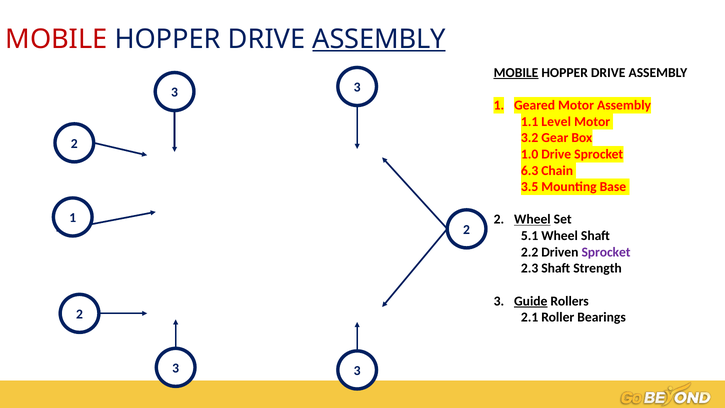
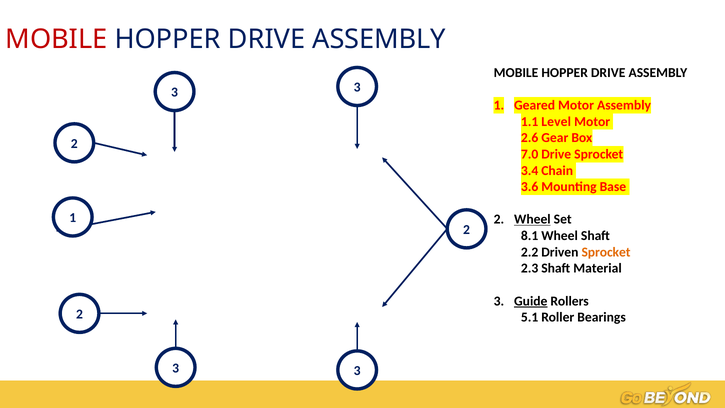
ASSEMBLY at (379, 39) underline: present -> none
MOBILE at (516, 73) underline: present -> none
3.2: 3.2 -> 2.6
1.0: 1.0 -> 7.0
6.3: 6.3 -> 3.4
3.5: 3.5 -> 3.6
5.1: 5.1 -> 8.1
Sprocket at (606, 252) colour: purple -> orange
Strength: Strength -> Material
2.1: 2.1 -> 5.1
